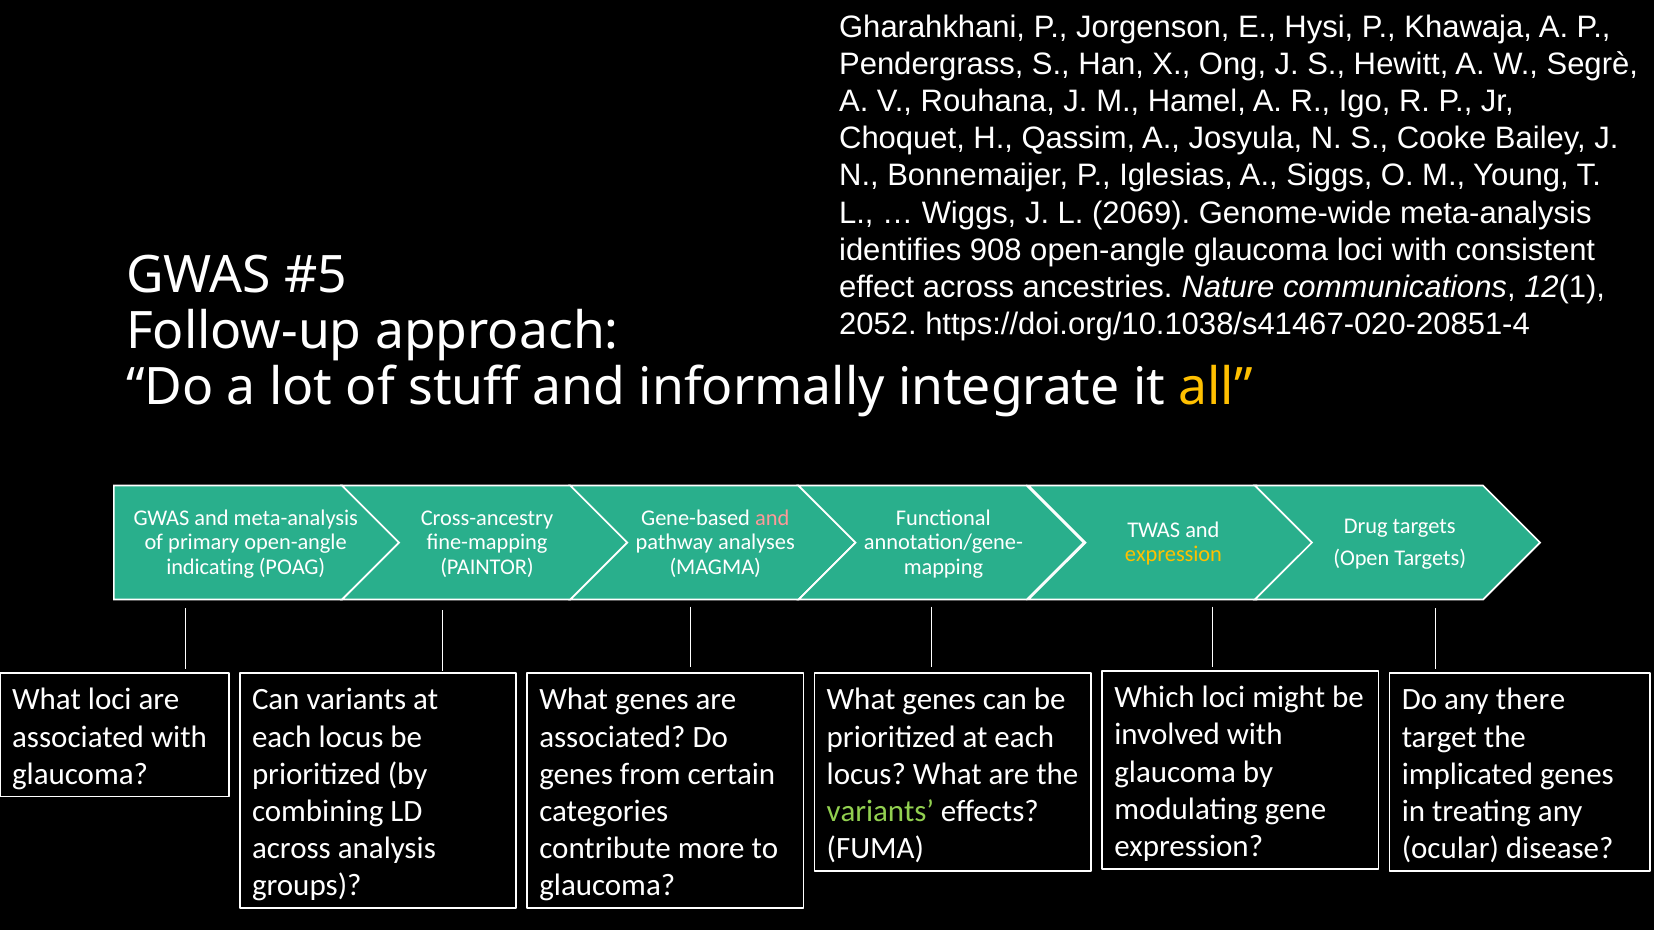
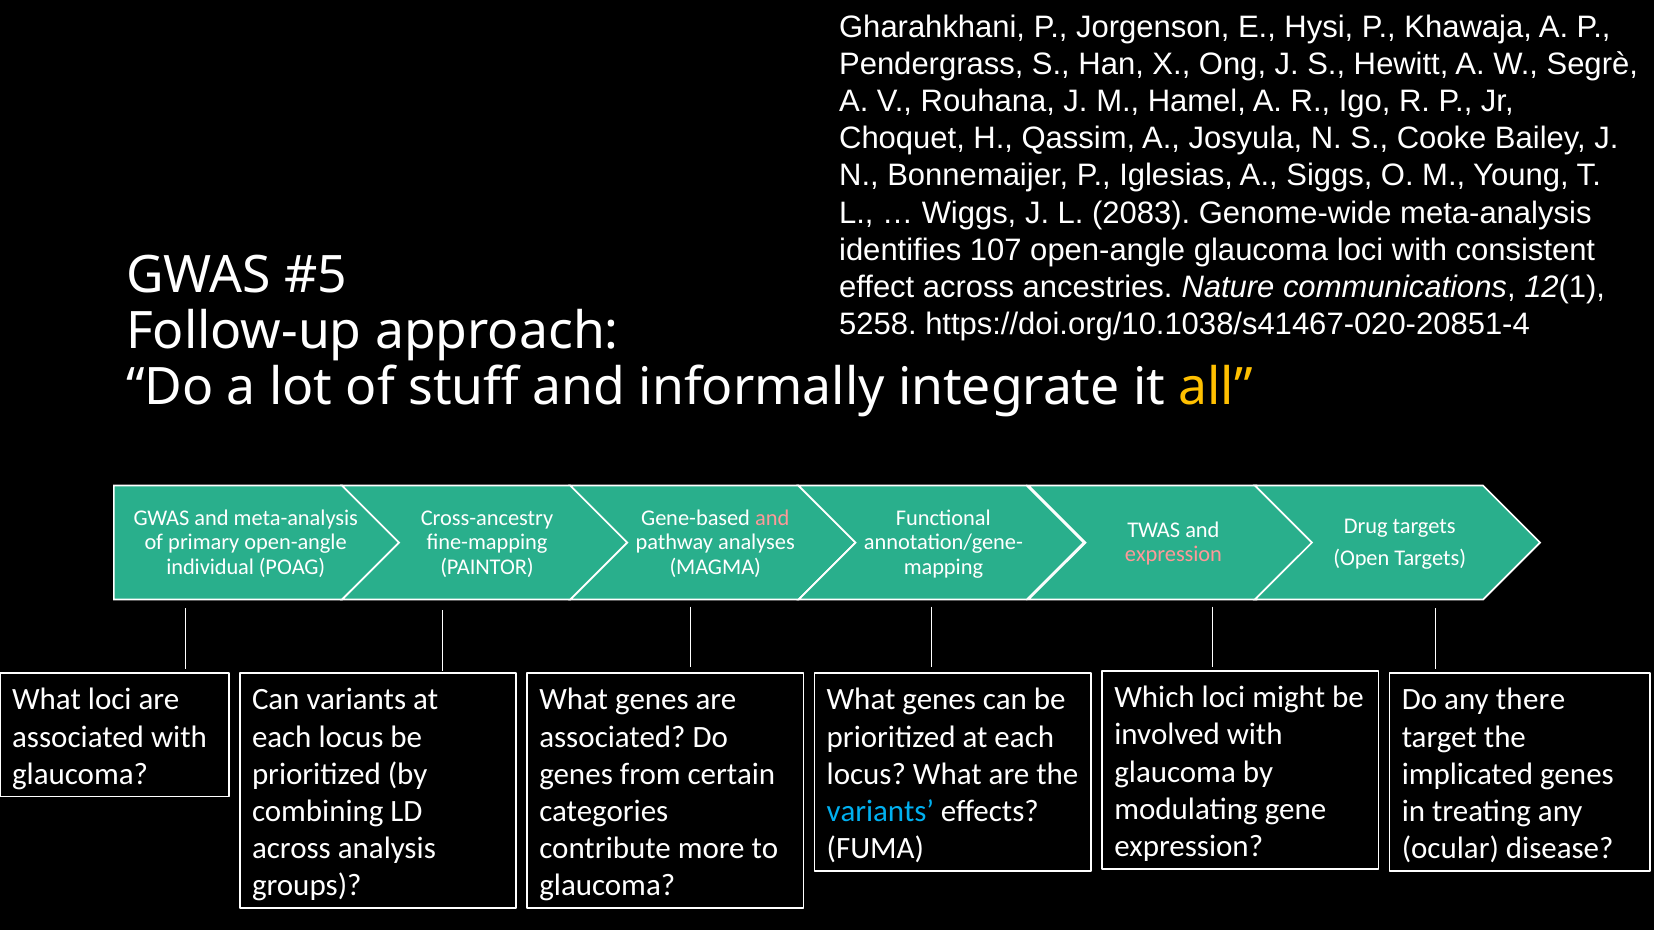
2069: 2069 -> 2083
908: 908 -> 107
2052: 2052 -> 5258
expression at (1173, 555) colour: yellow -> pink
indicating: indicating -> individual
variants at (880, 812) colour: light green -> light blue
